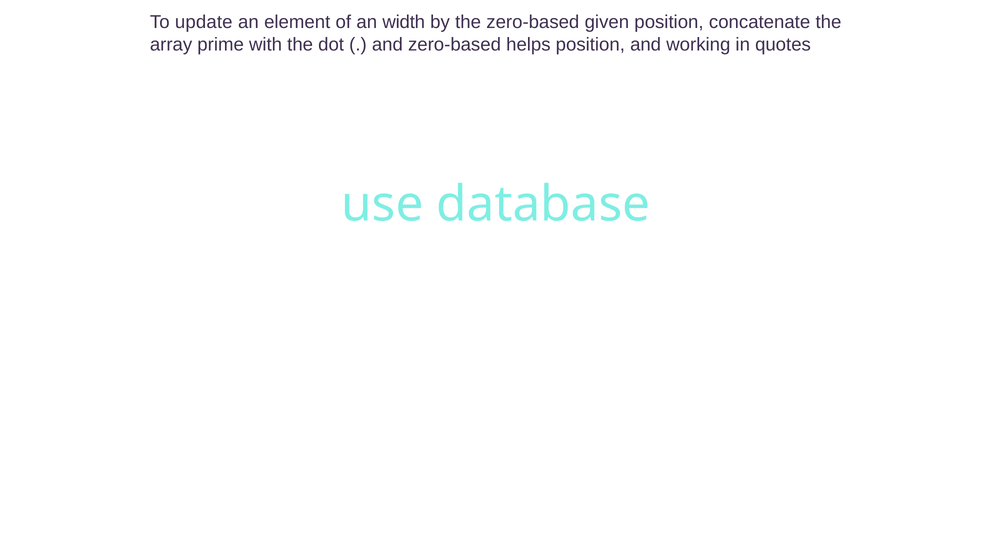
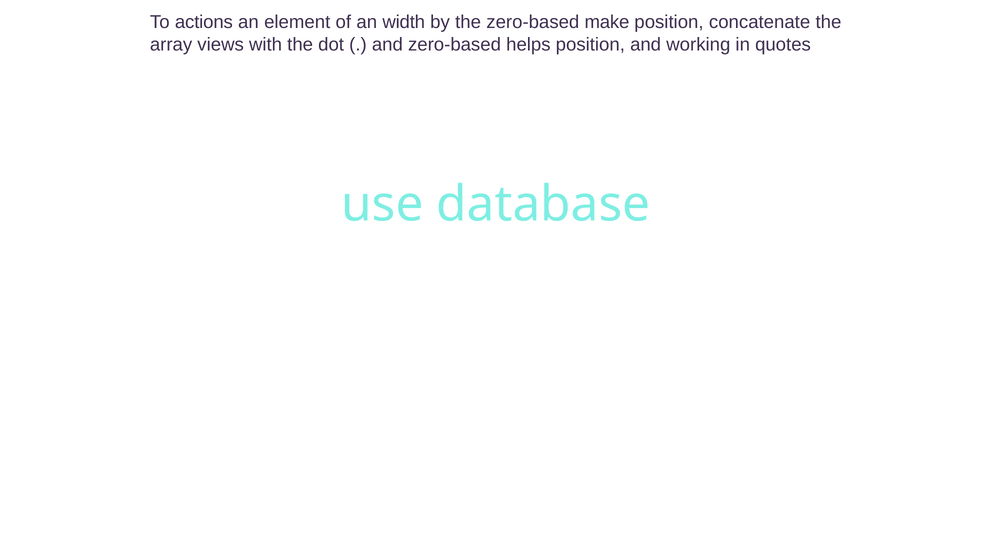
update: update -> actions
given: given -> make
prime: prime -> views
